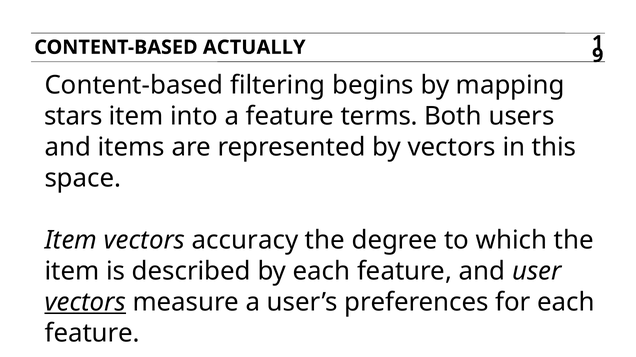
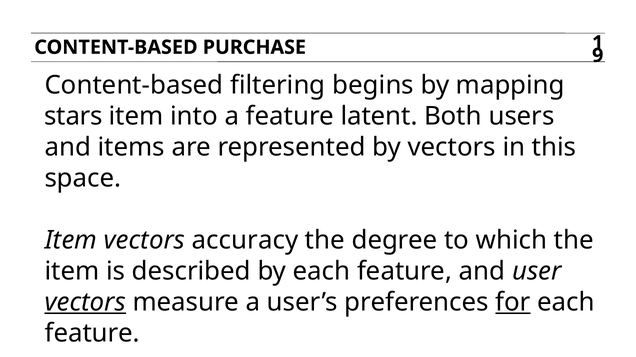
ACTUALLY: ACTUALLY -> PURCHASE
terms: terms -> latent
for underline: none -> present
